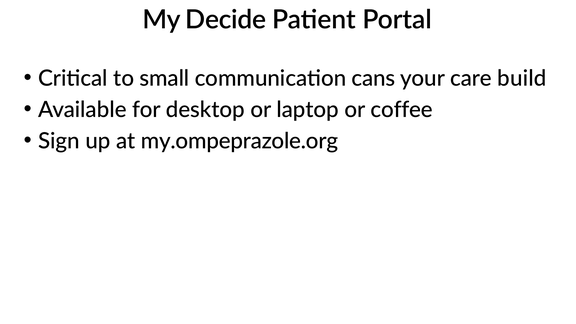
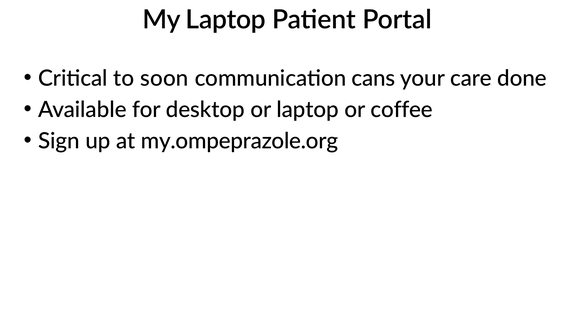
My Decide: Decide -> Laptop
small: small -> soon
build: build -> done
